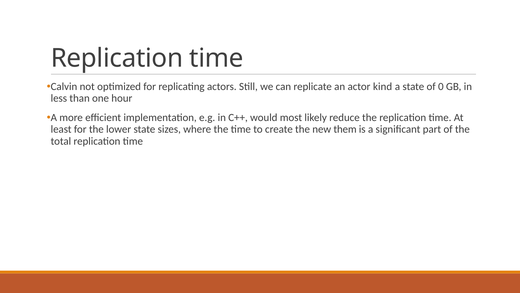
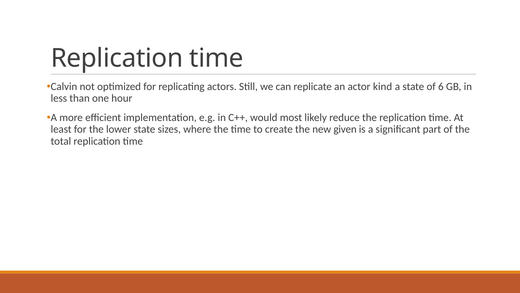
0: 0 -> 6
them: them -> given
